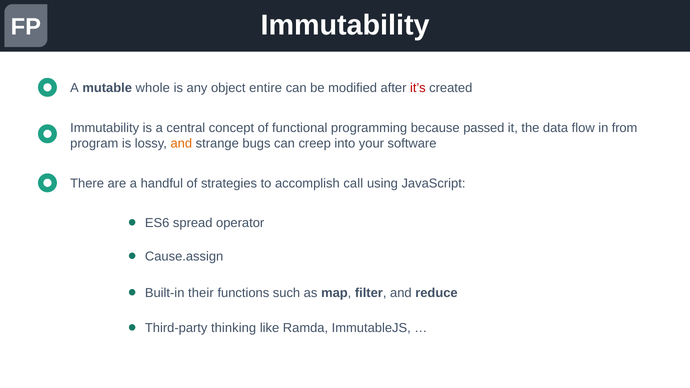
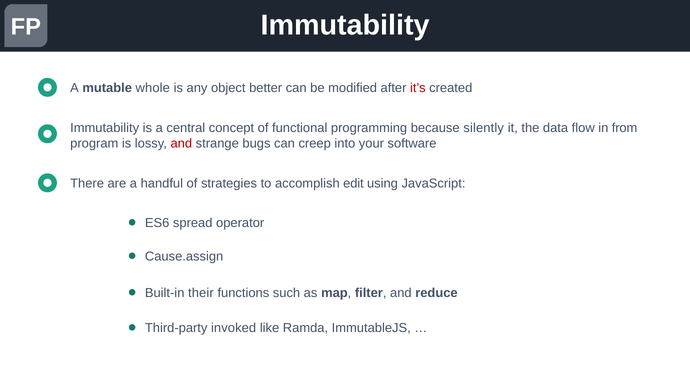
entire: entire -> better
passed: passed -> silently
and at (181, 144) colour: orange -> red
call: call -> edit
thinking: thinking -> invoked
